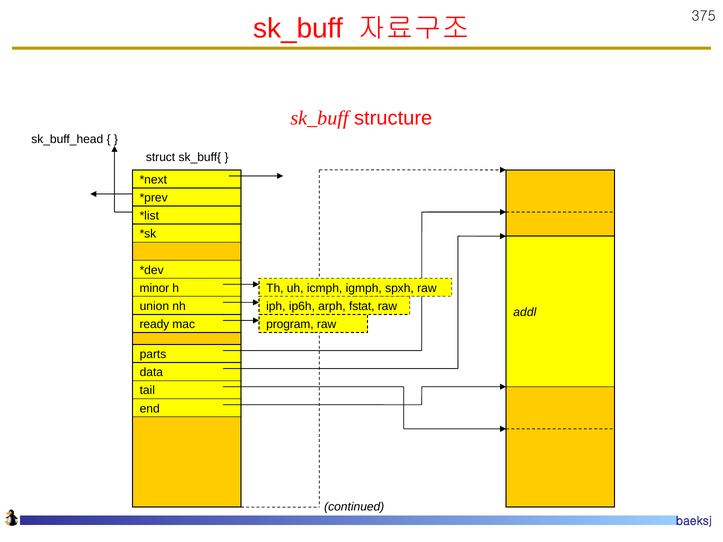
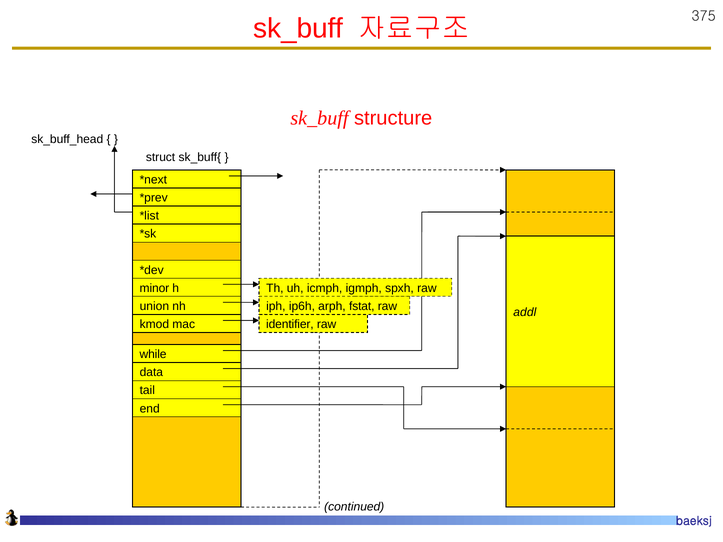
ready: ready -> kmod
program: program -> identifier
parts: parts -> while
